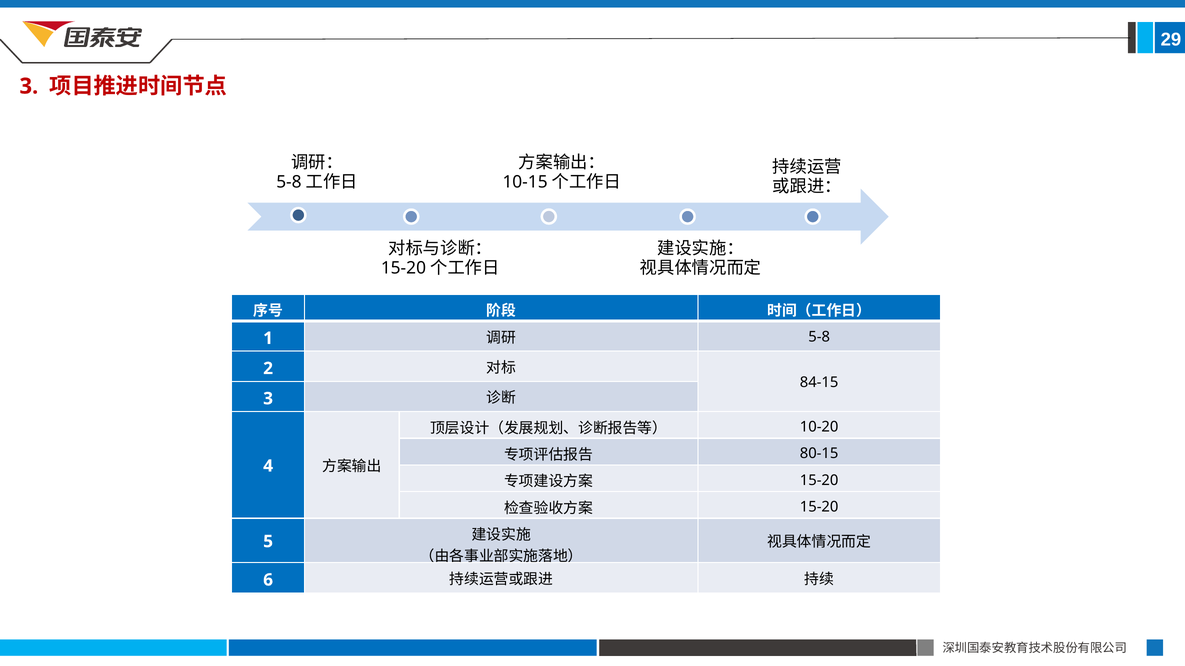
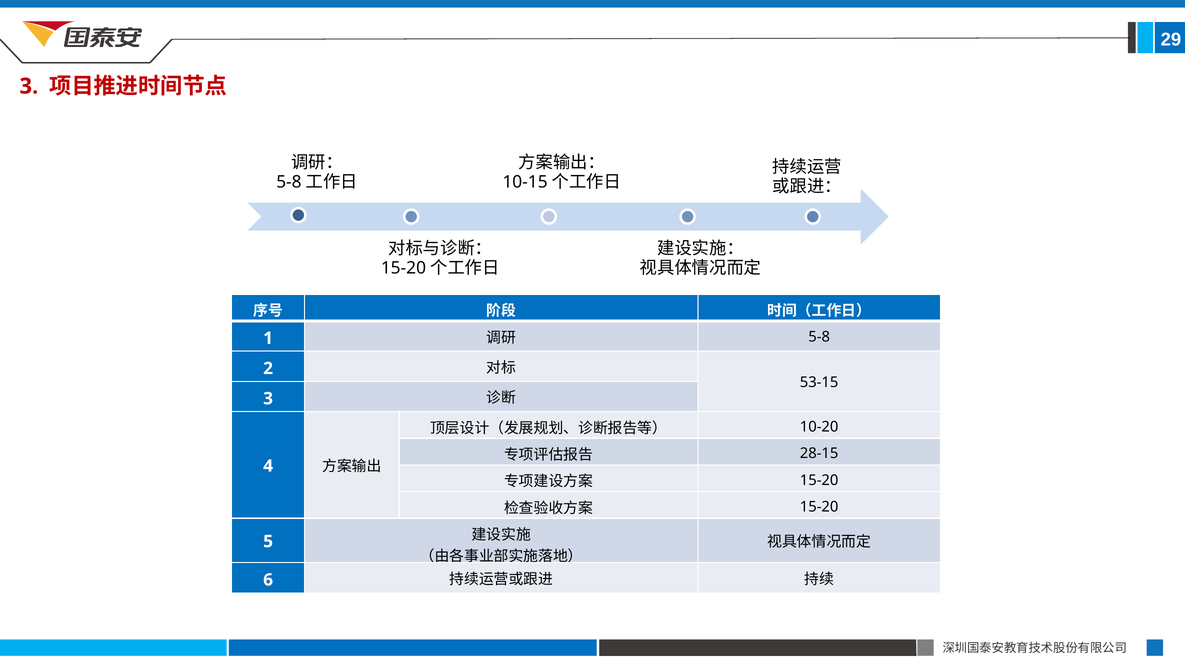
84-15: 84-15 -> 53-15
80-15: 80-15 -> 28-15
